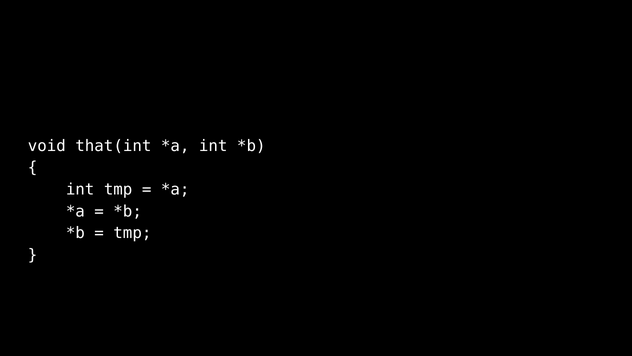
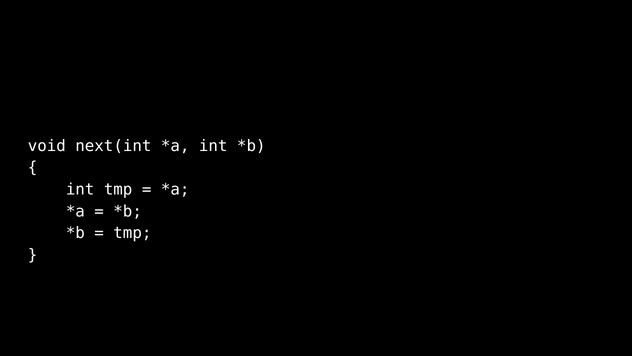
that(int: that(int -> next(int
